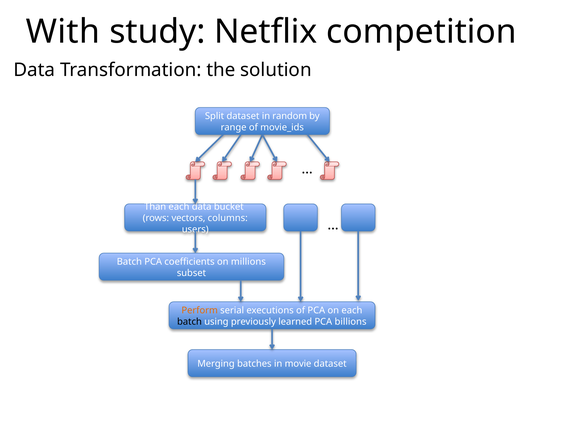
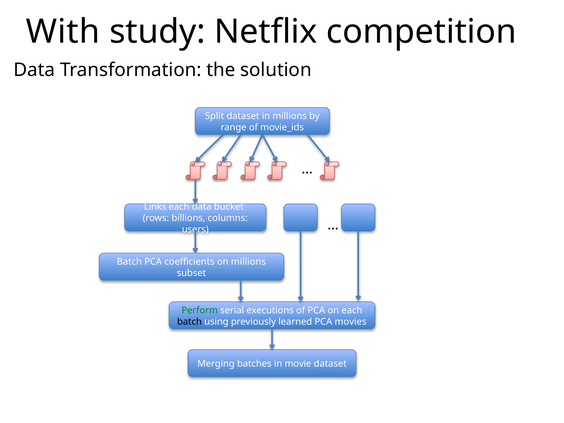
in random: random -> millions
Than: Than -> Links
vectors: vectors -> billions
Perform colour: orange -> green
billions: billions -> movies
